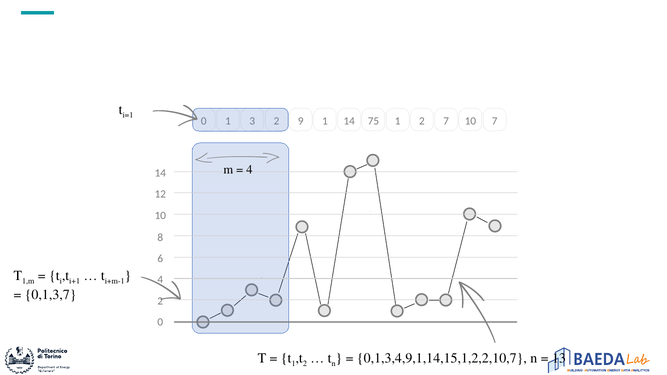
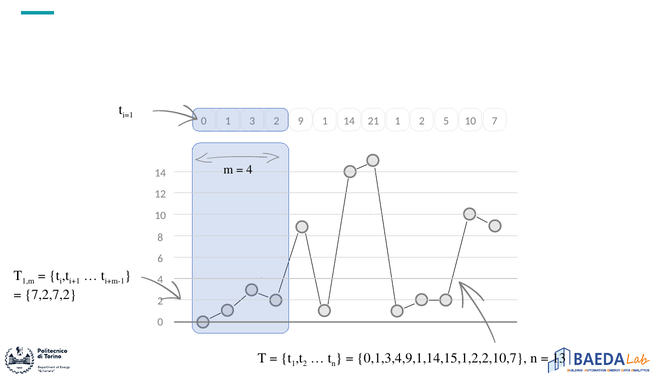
75: 75 -> 21
2 7: 7 -> 5
0,1,3,7: 0,1,3,7 -> 7,2,7,2
